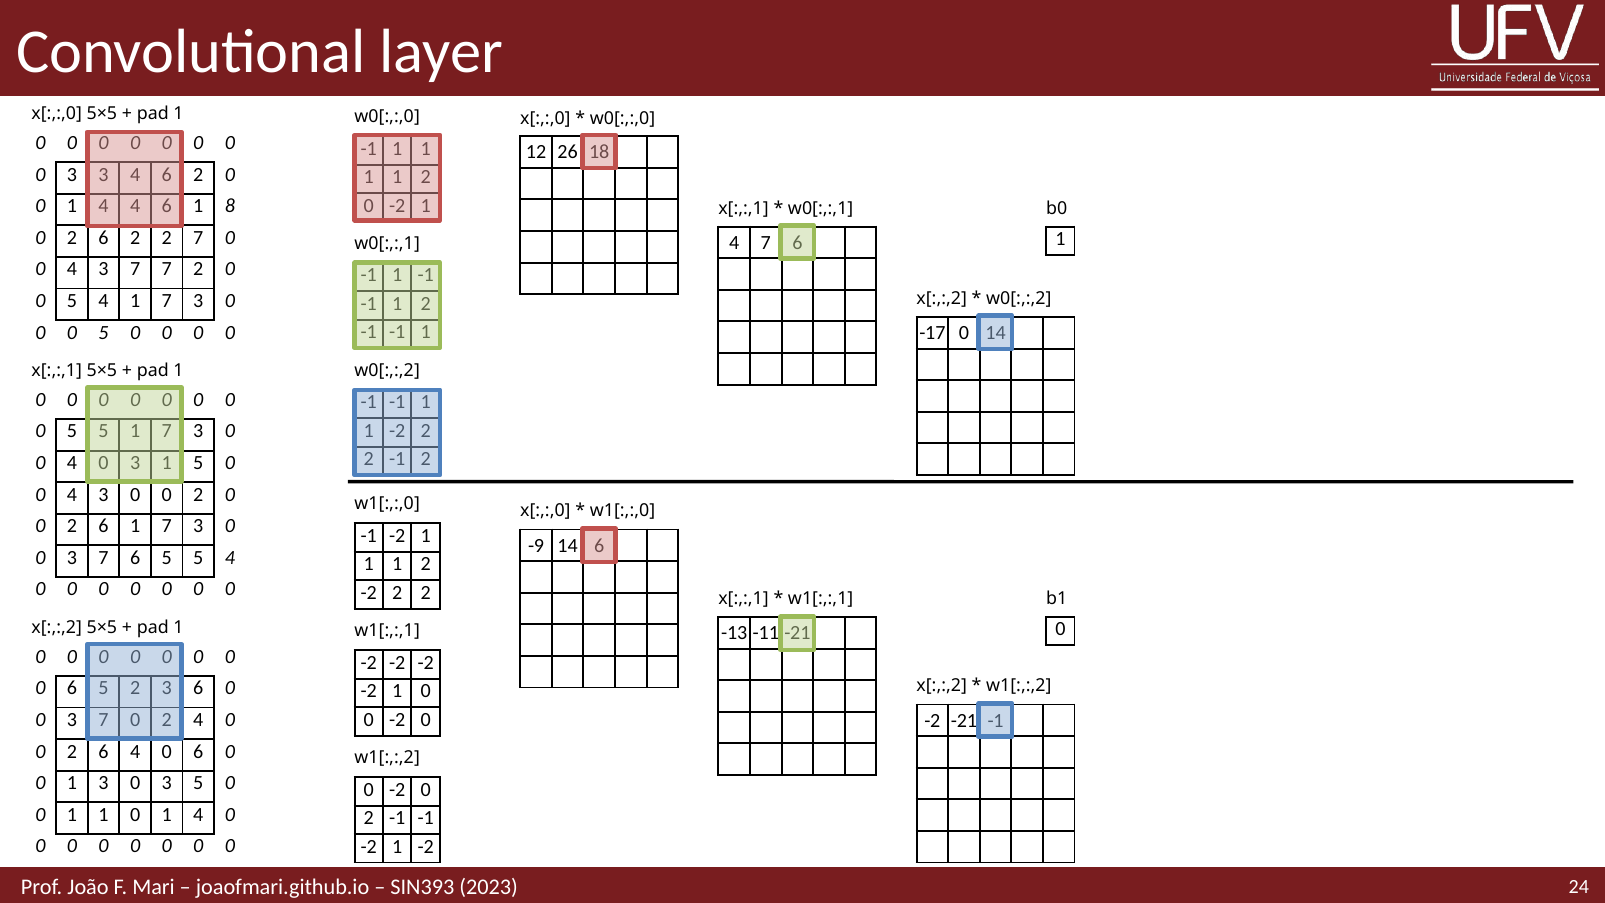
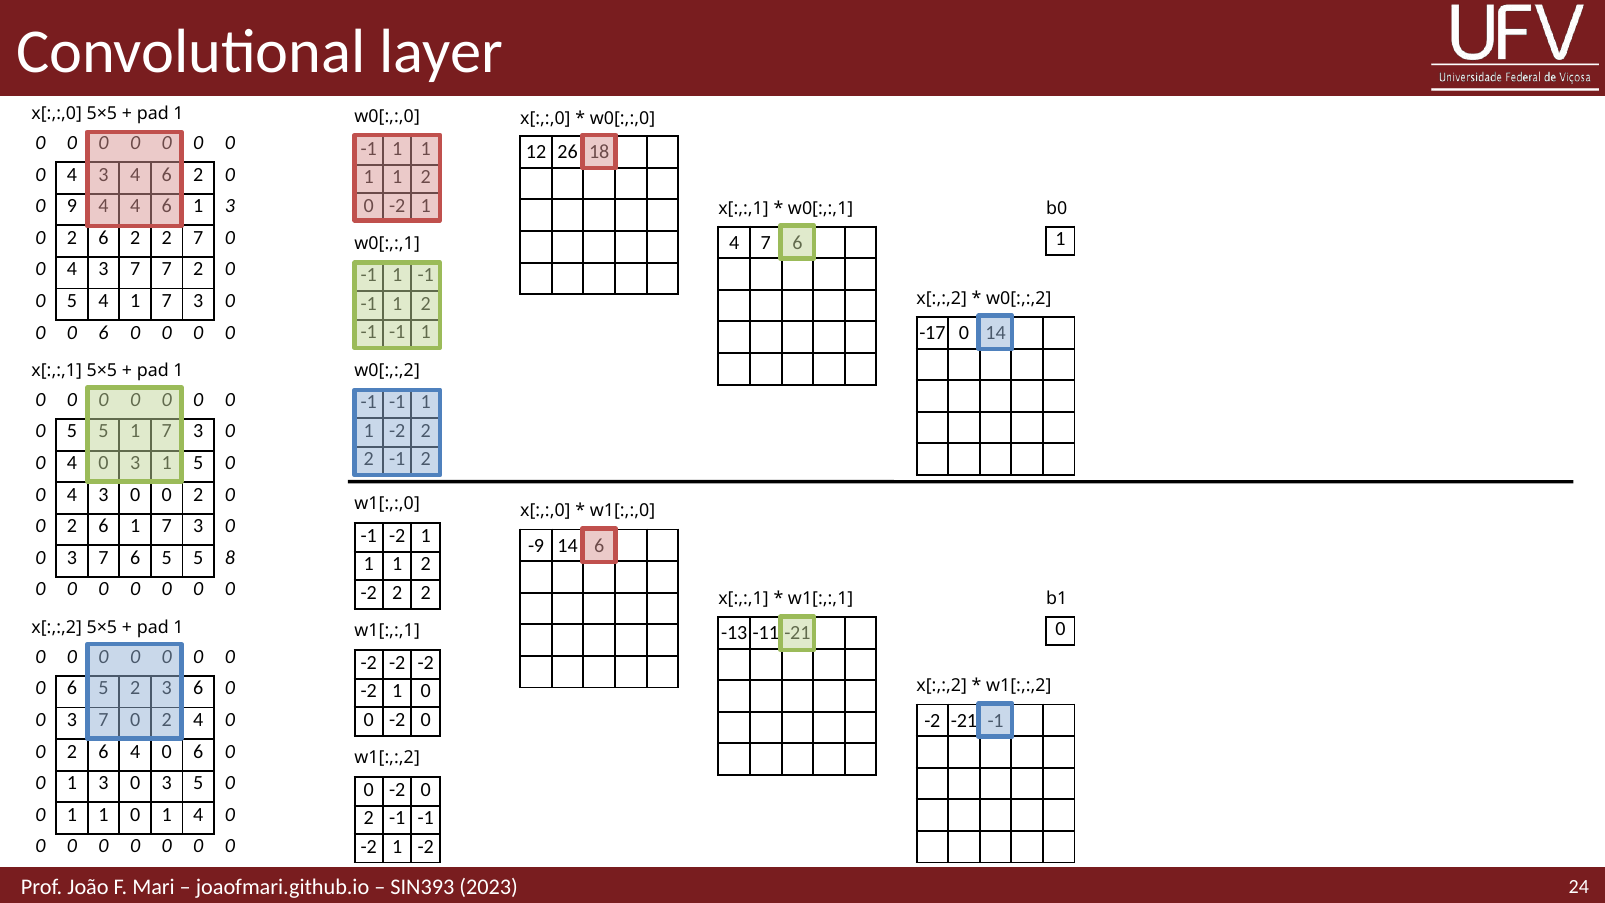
3 at (72, 174): 3 -> 4
1 at (72, 206): 1 -> 9
8 at (230, 206): 8 -> 3
5 at (104, 332): 5 -> 6
5 5 4: 4 -> 8
